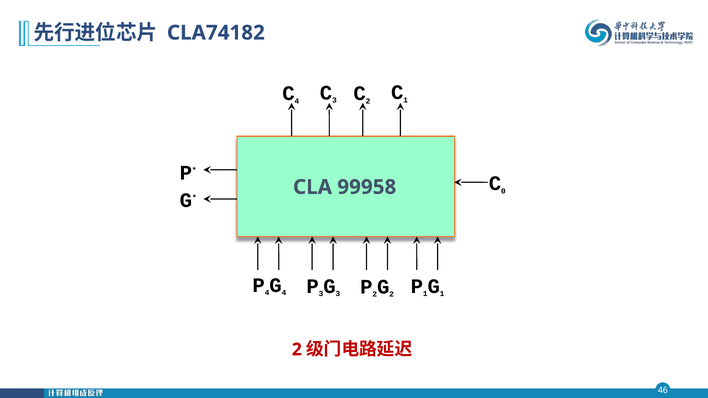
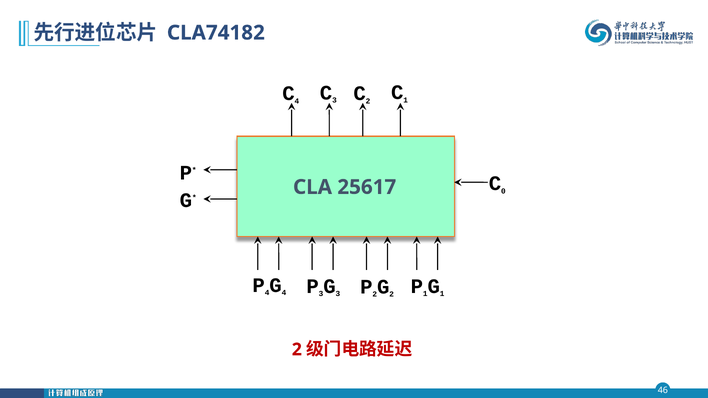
99958: 99958 -> 25617
